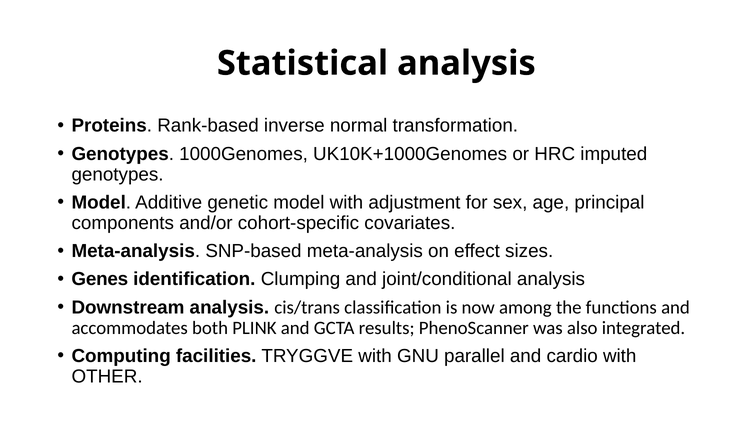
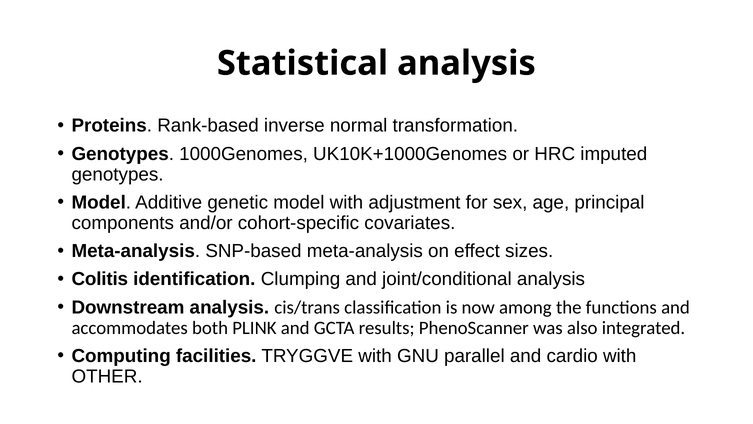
Genes: Genes -> Colitis
